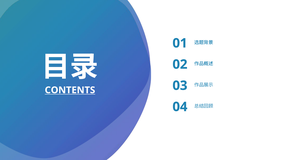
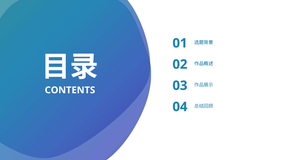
CONTENTS underline: present -> none
